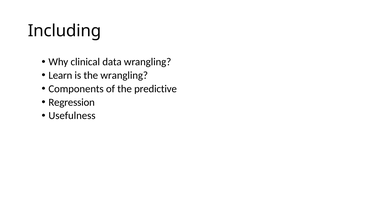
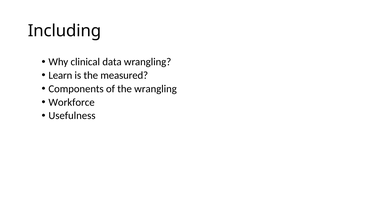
the wrangling: wrangling -> measured
the predictive: predictive -> wrangling
Regression: Regression -> Workforce
